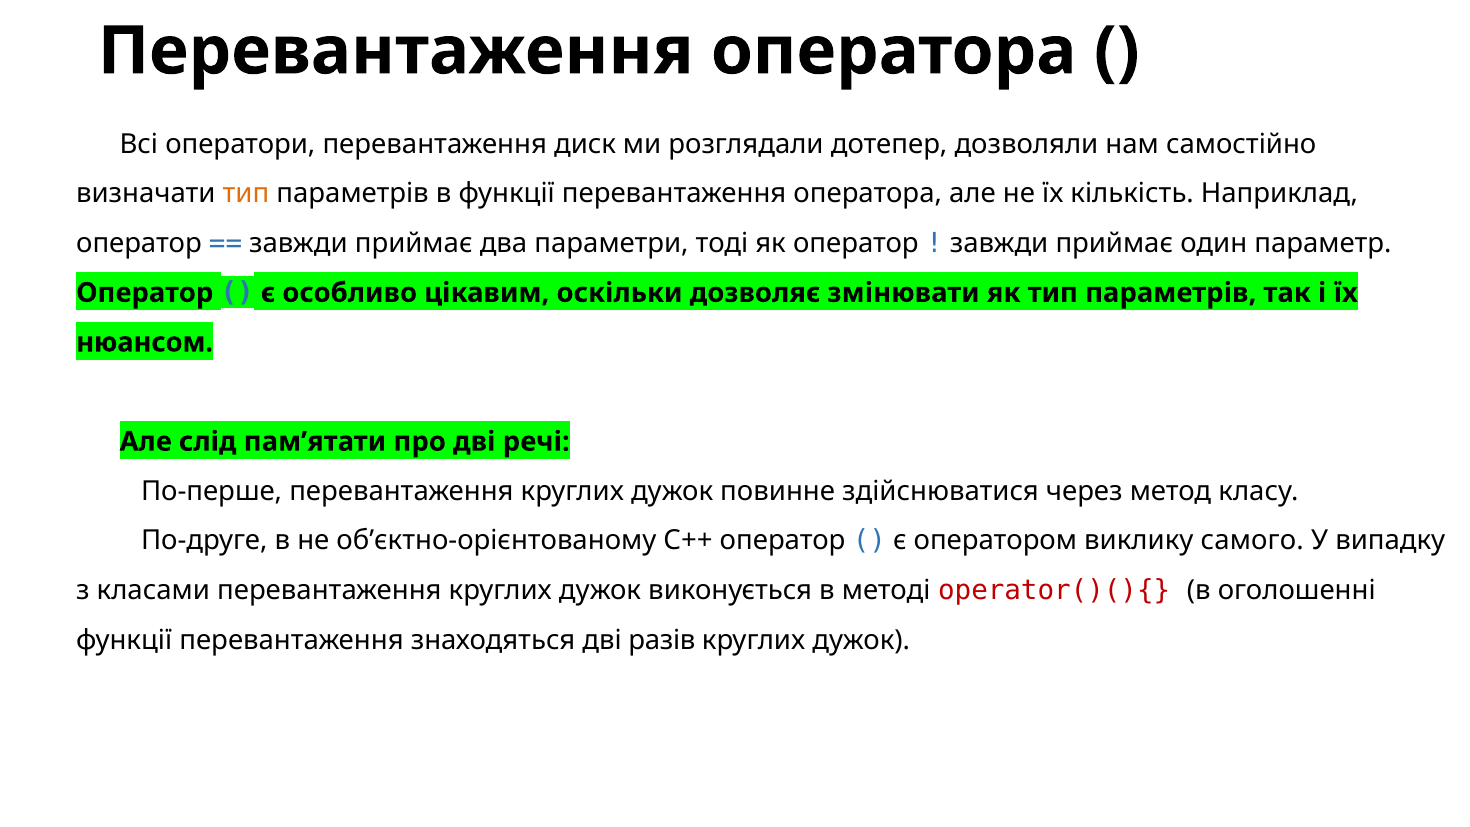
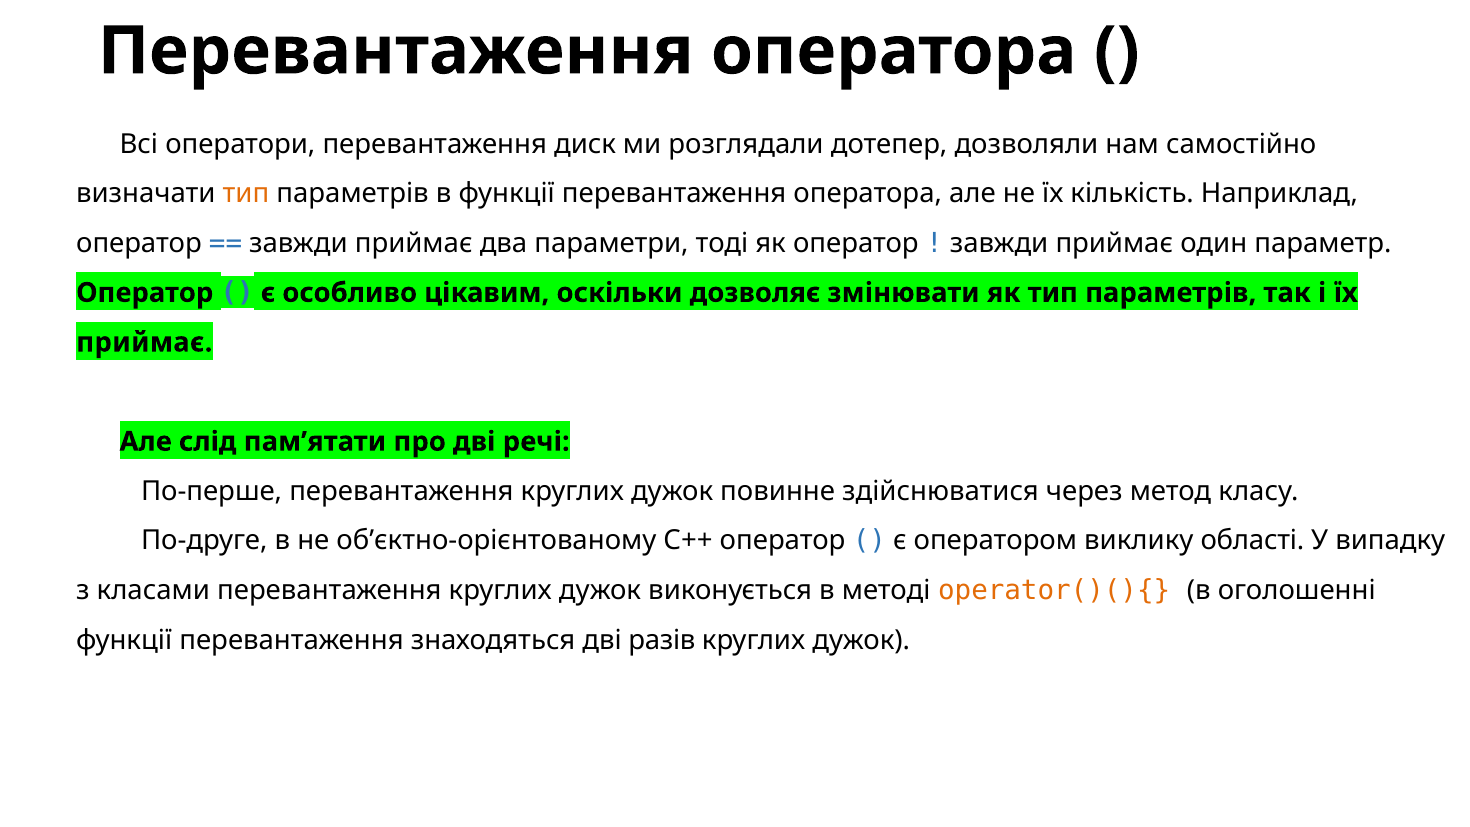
нюансом at (145, 342): нюансом -> приймає
самого: самого -> області
operator()(){ colour: red -> orange
